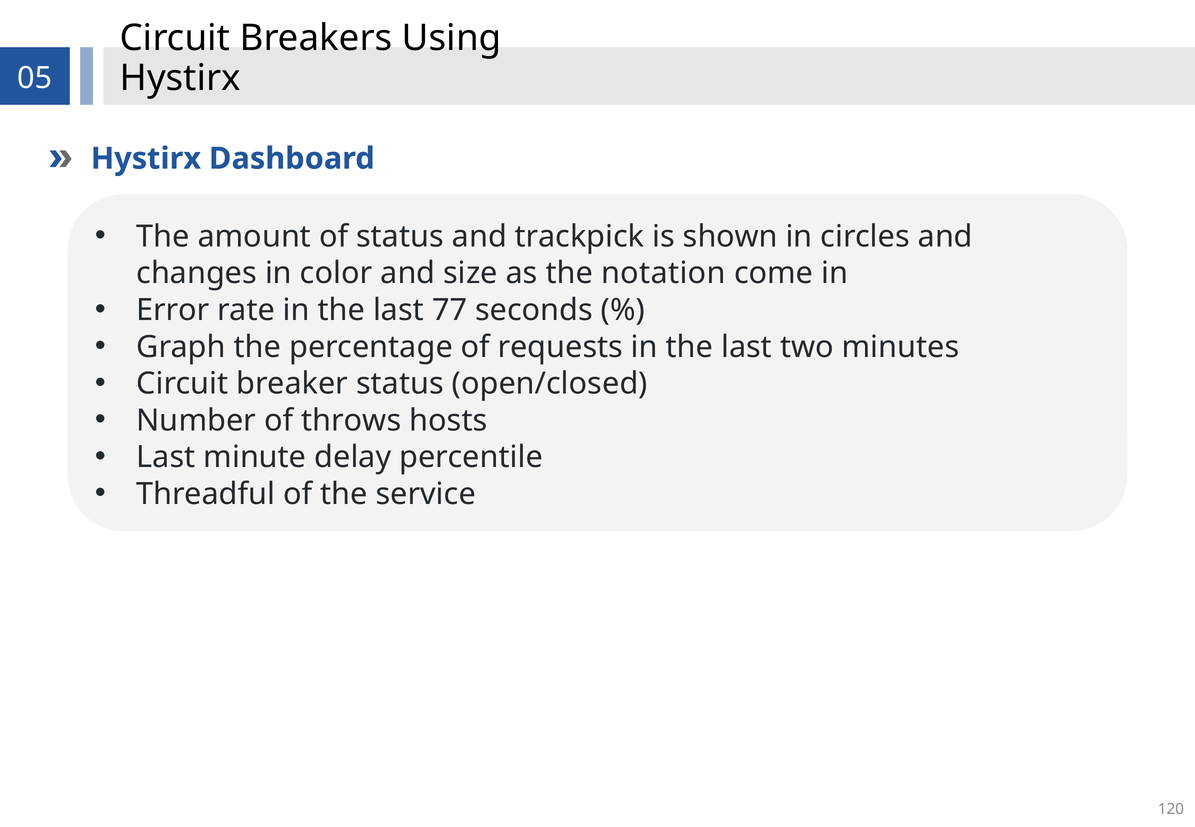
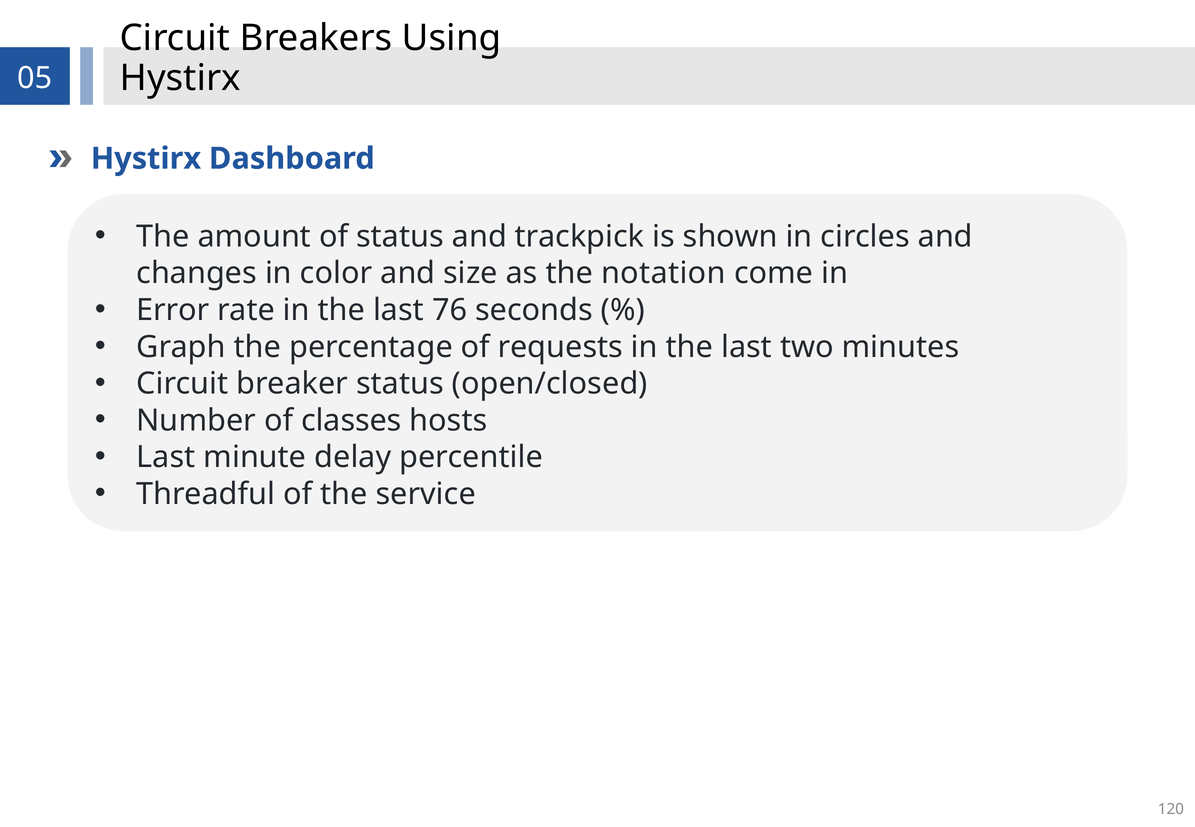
77: 77 -> 76
throws: throws -> classes
